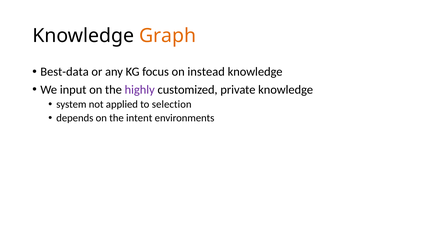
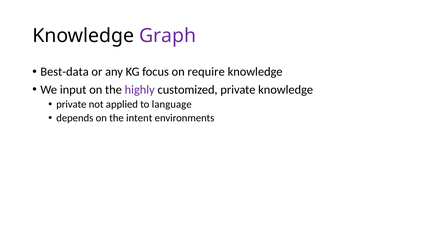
Graph colour: orange -> purple
instead: instead -> require
system at (71, 104): system -> private
selection: selection -> language
